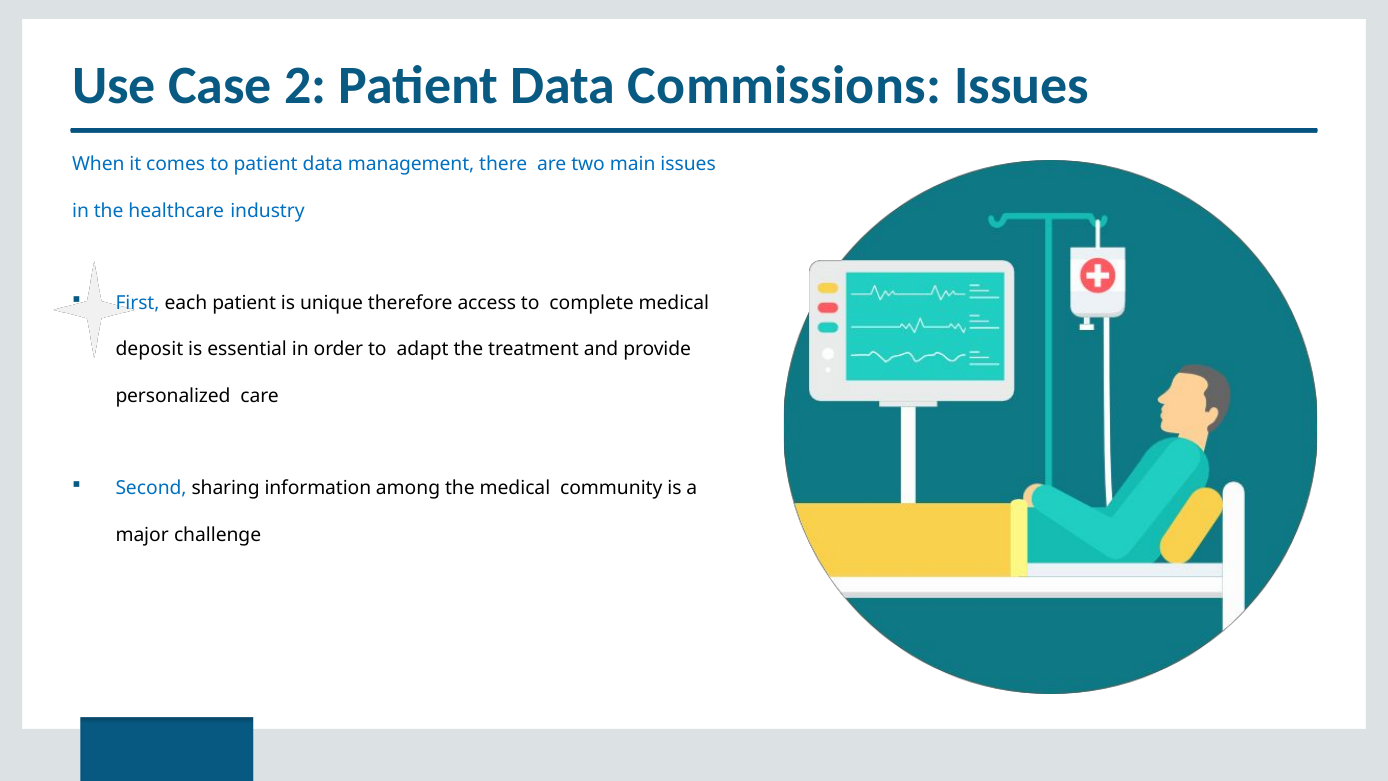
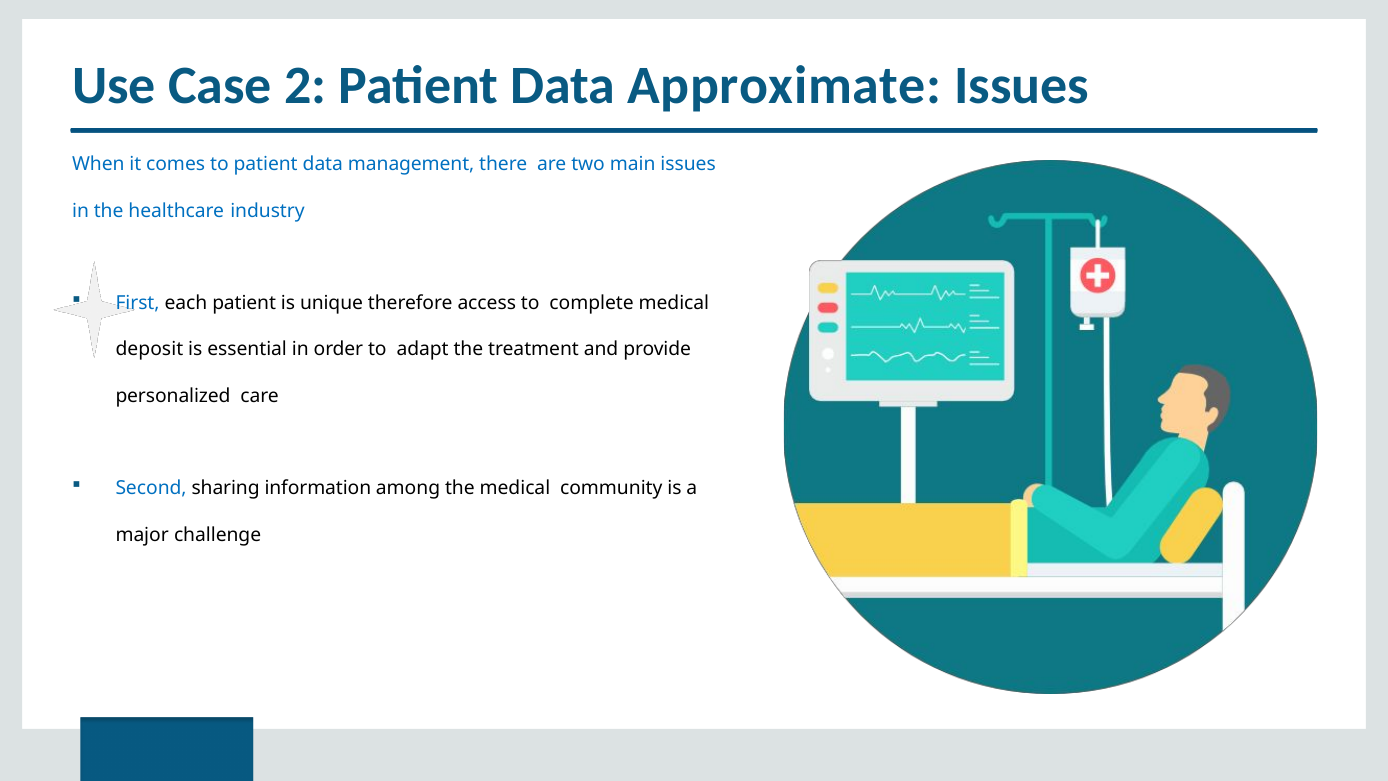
Commissions: Commissions -> Approximate
